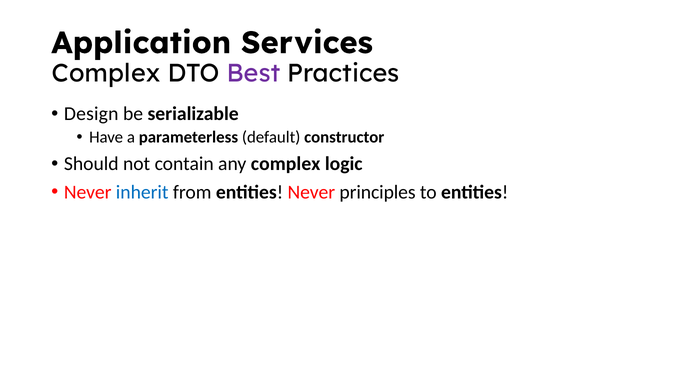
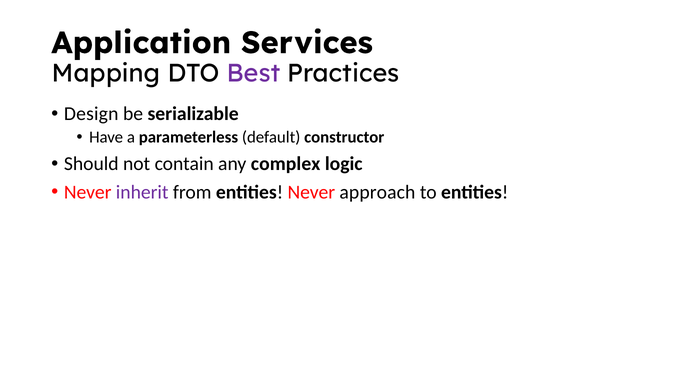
Complex at (106, 73): Complex -> Mapping
inherit colour: blue -> purple
principles: principles -> approach
